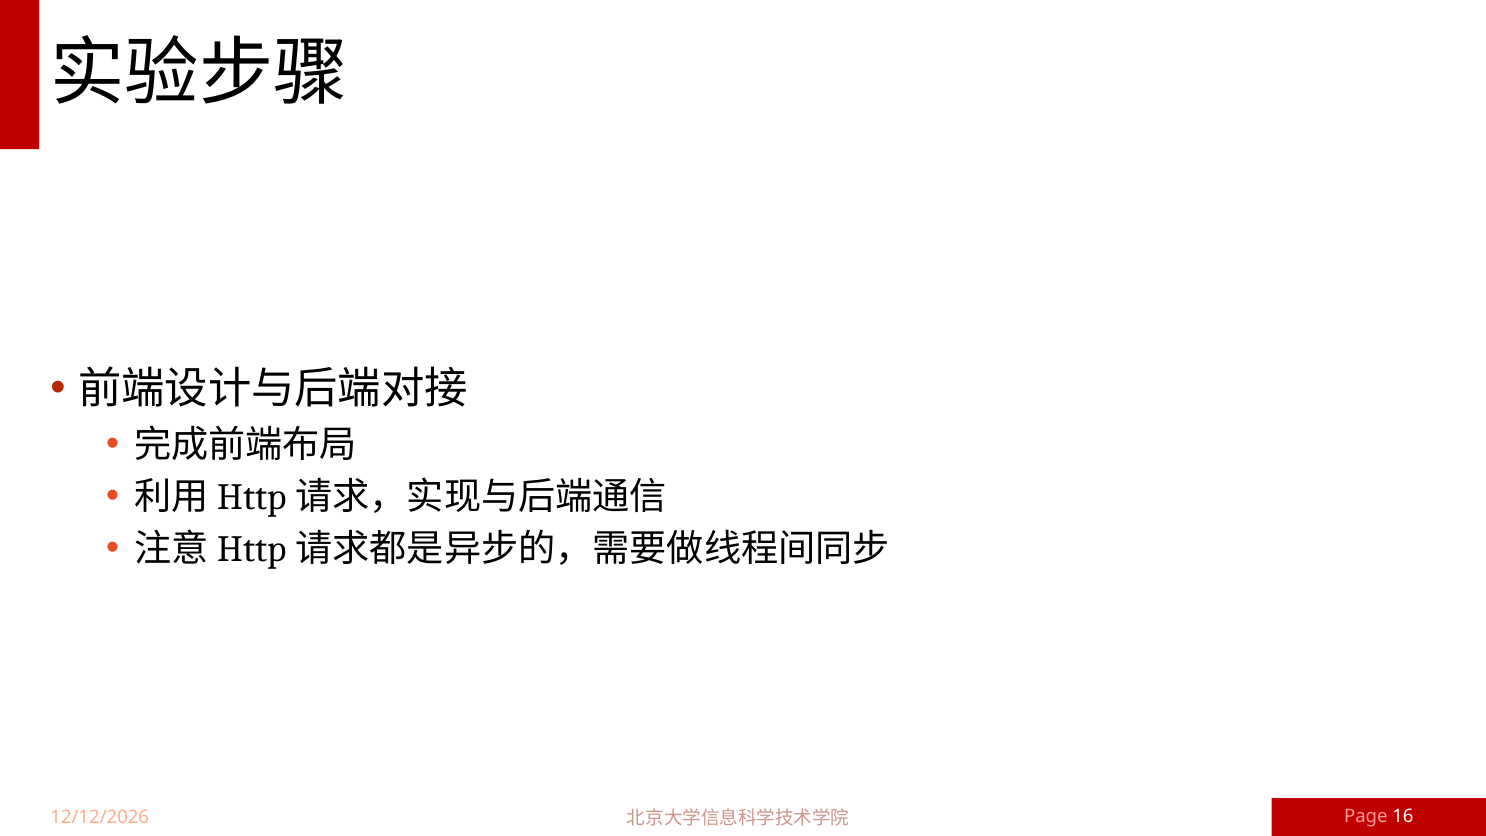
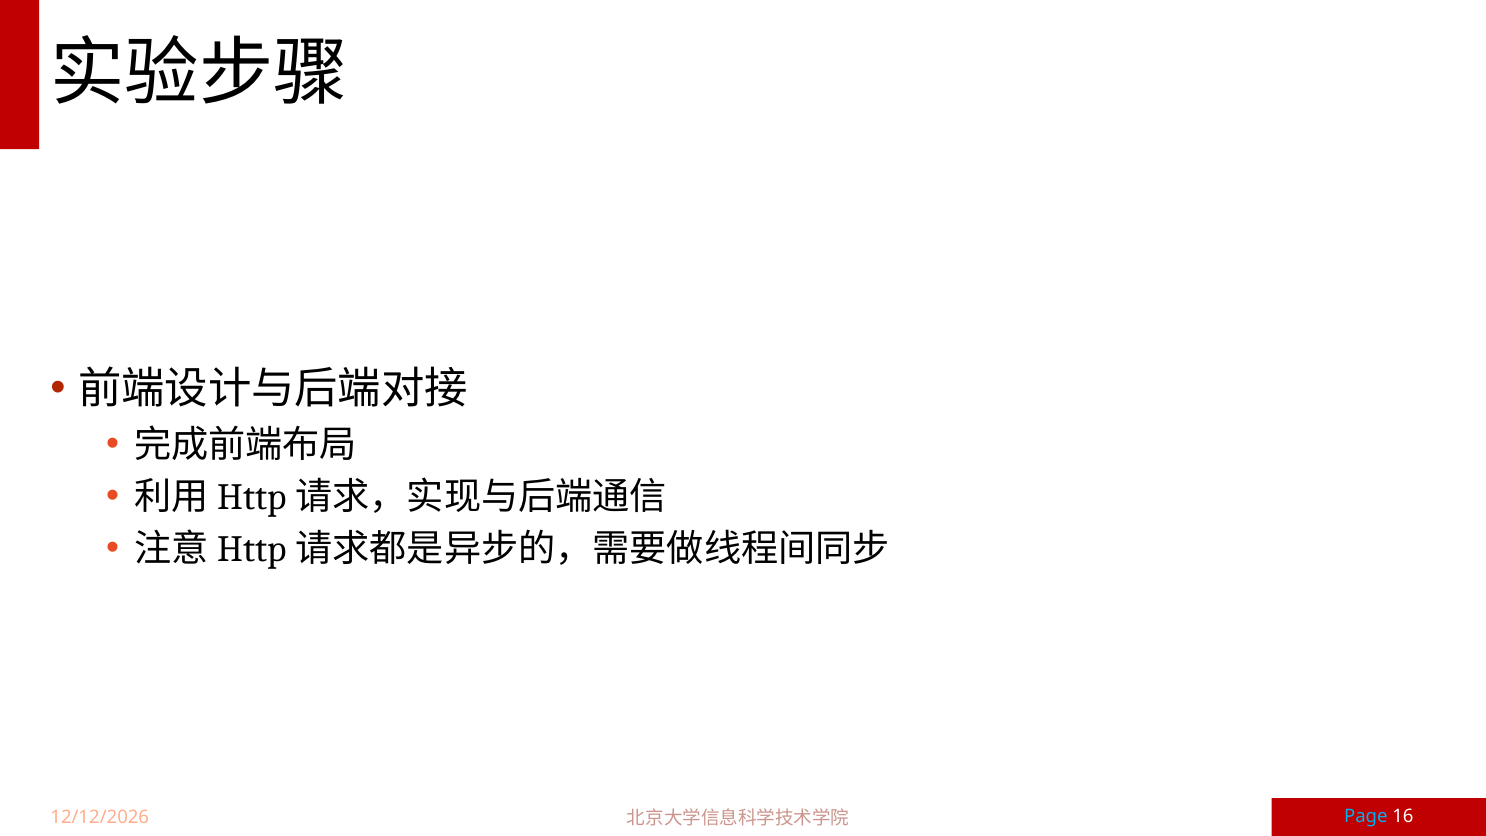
Page colour: pink -> light blue
